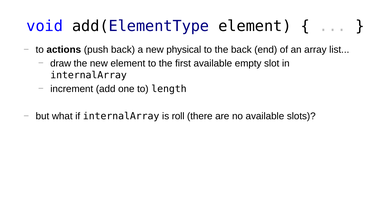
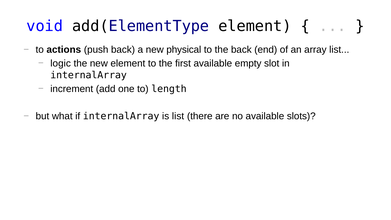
draw: draw -> logic
is roll: roll -> list
